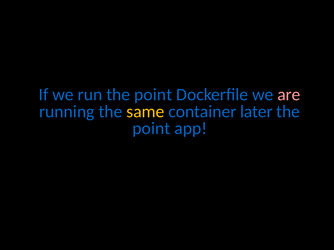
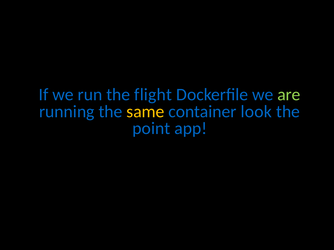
run the point: point -> flight
are colour: pink -> light green
later: later -> look
